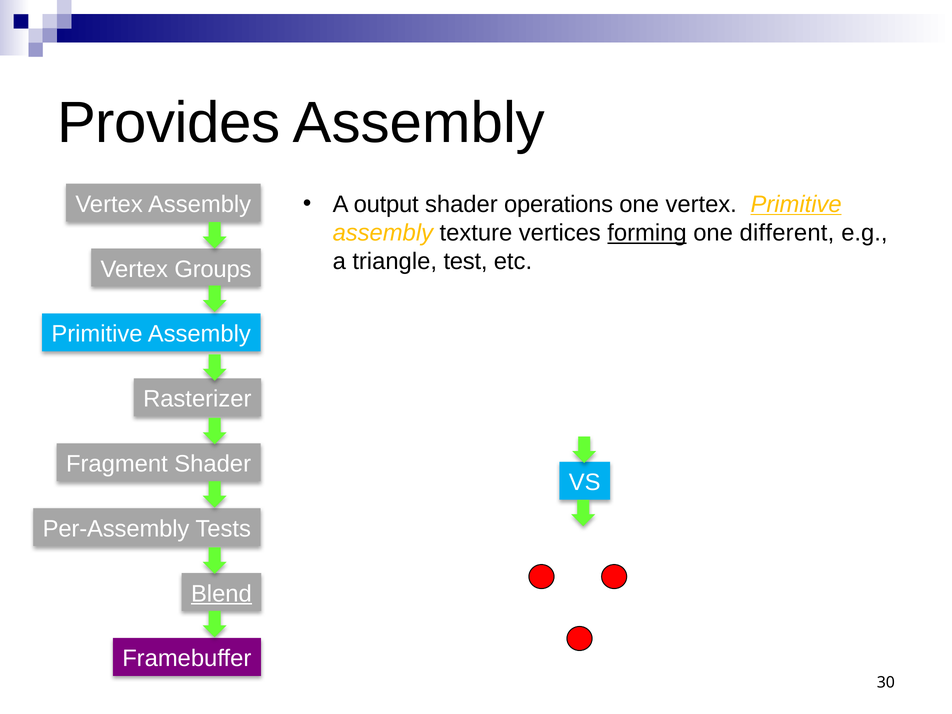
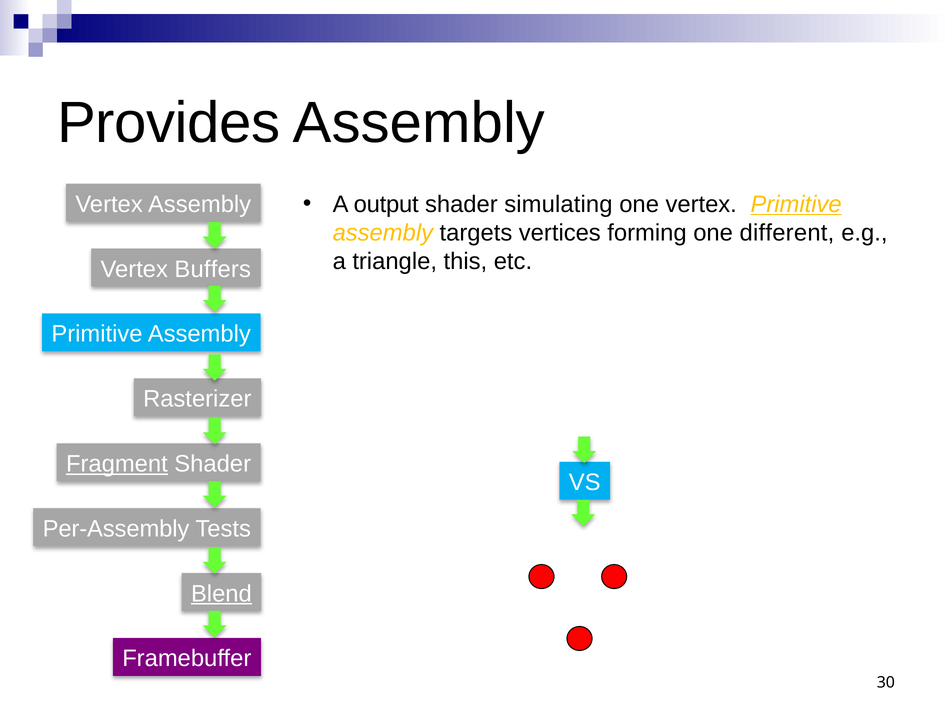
operations: operations -> simulating
texture: texture -> targets
forming underline: present -> none
test: test -> this
Groups: Groups -> Buffers
Fragment underline: none -> present
